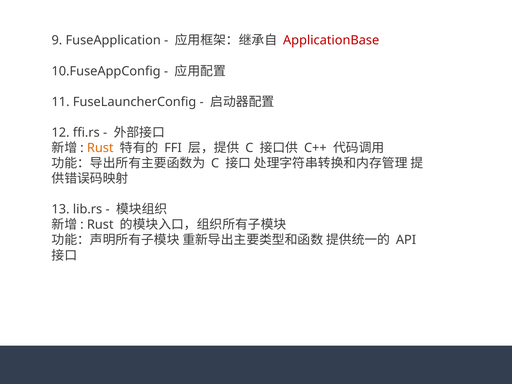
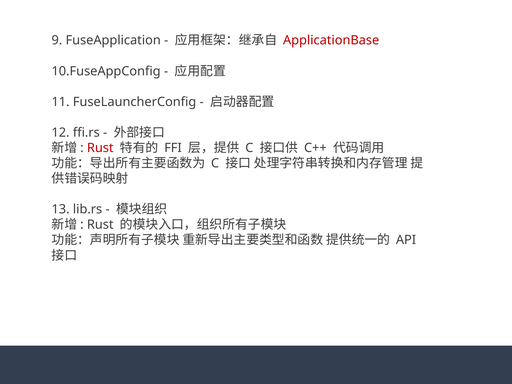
Rust at (100, 148) colour: orange -> red
